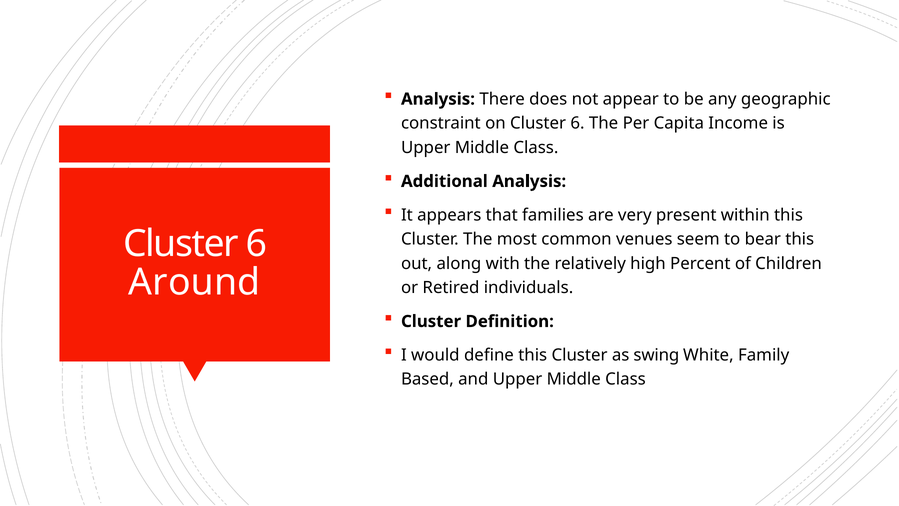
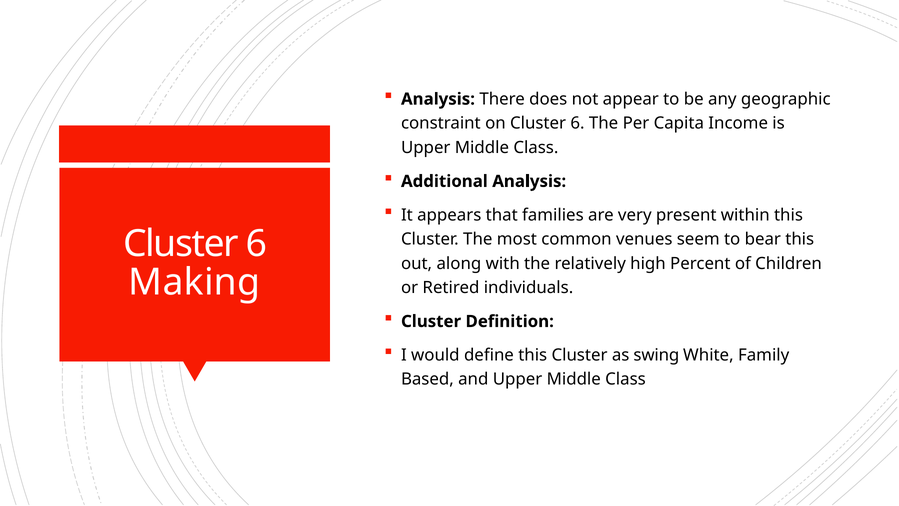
Around: Around -> Making
